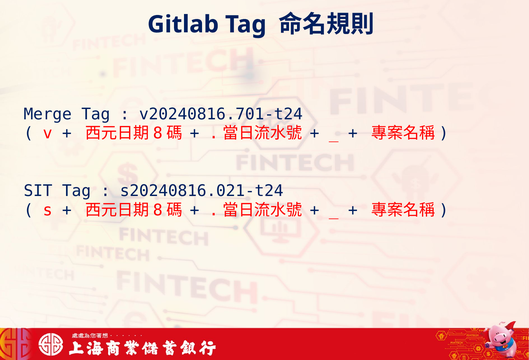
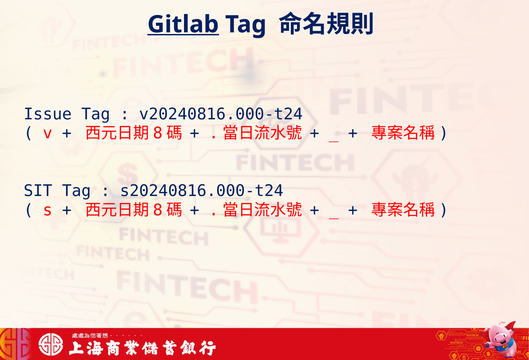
Gitlab underline: none -> present
Merge: Merge -> Issue
v20240816.701-t24: v20240816.701-t24 -> v20240816.000-t24
s20240816.021-t24: s20240816.021-t24 -> s20240816.000-t24
